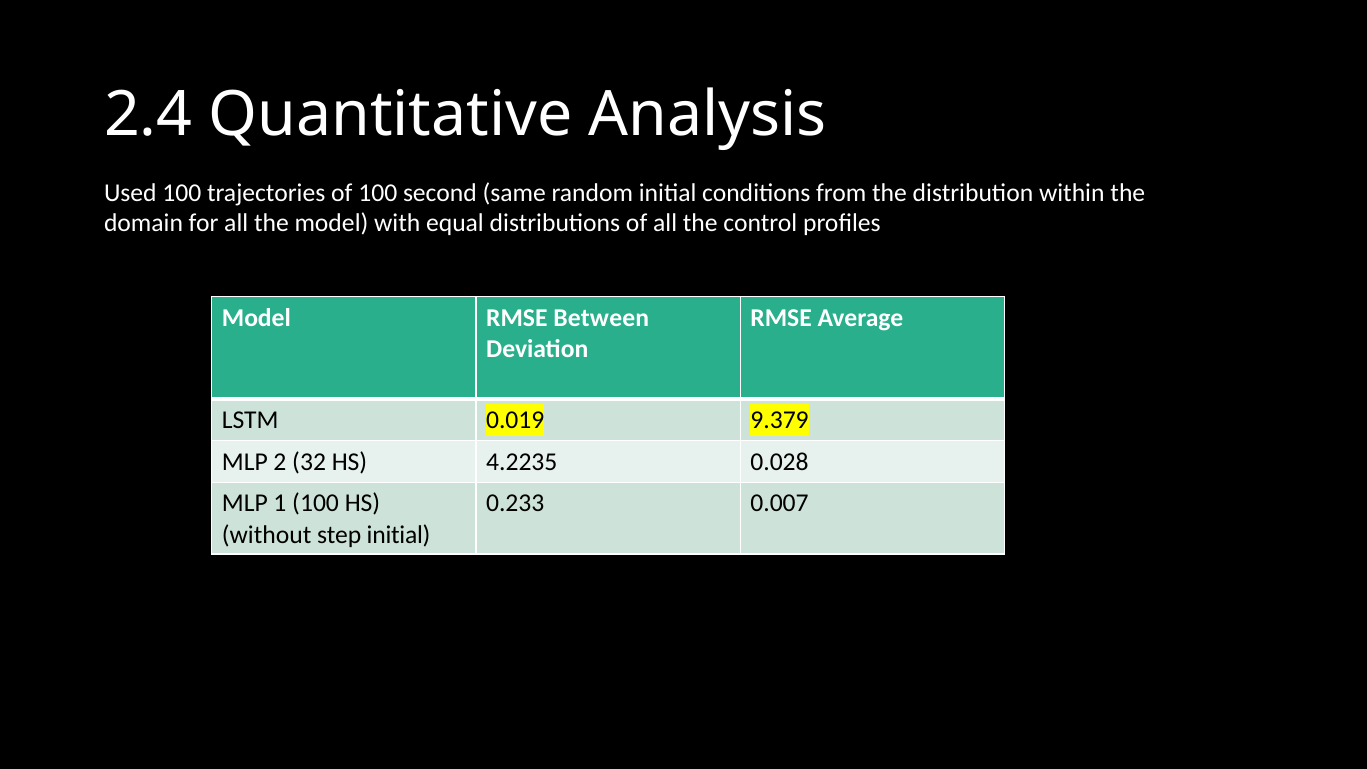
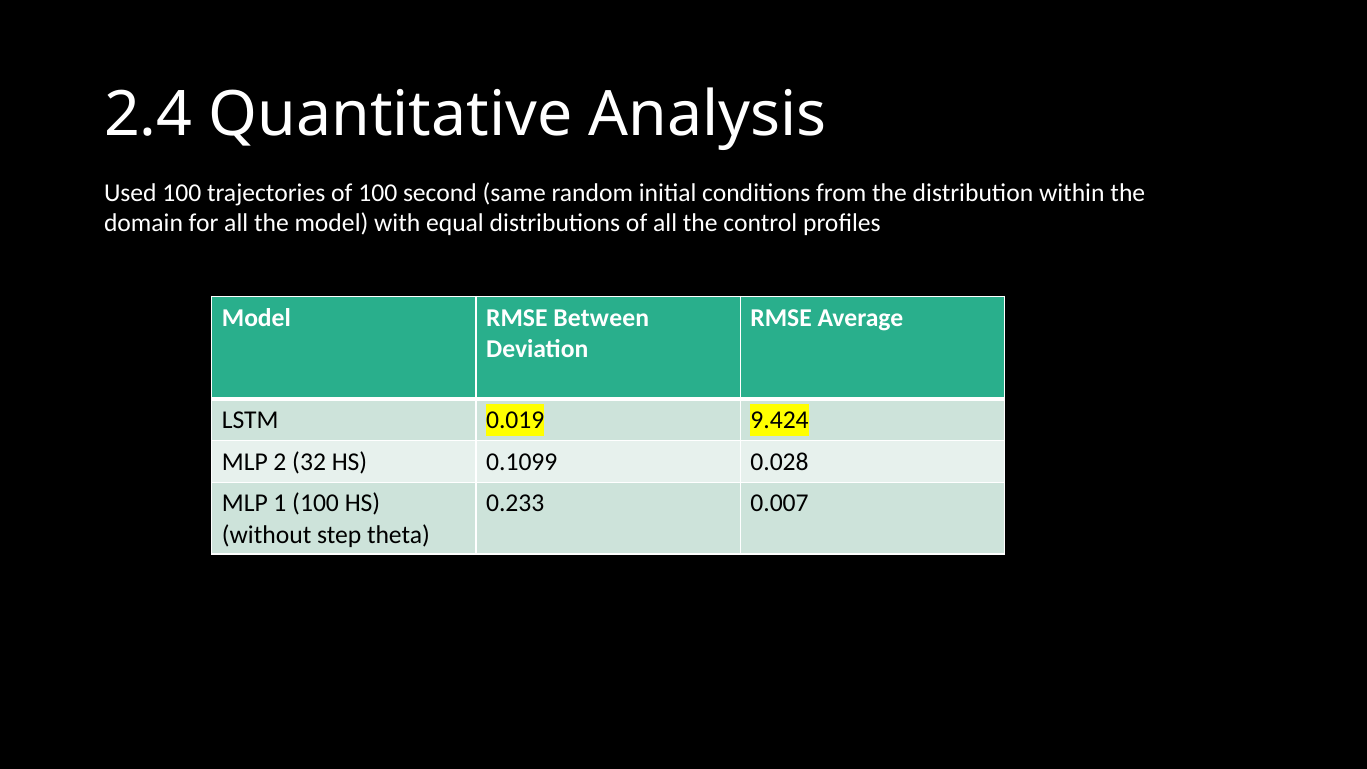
9.379: 9.379 -> 9.424
4.2235: 4.2235 -> 0.1099
step initial: initial -> theta
